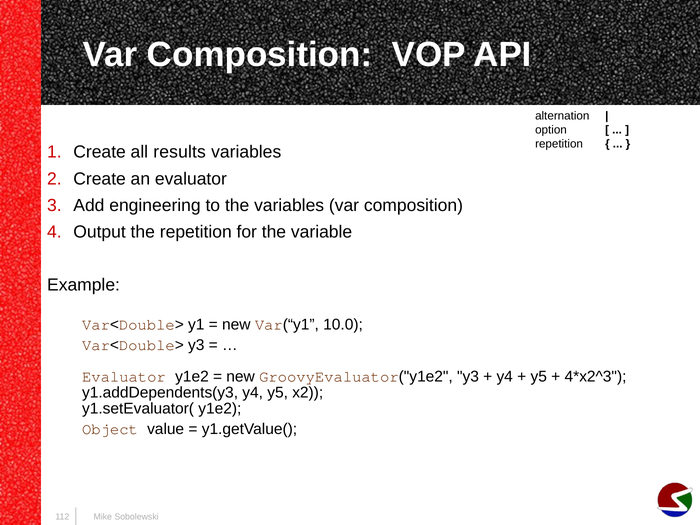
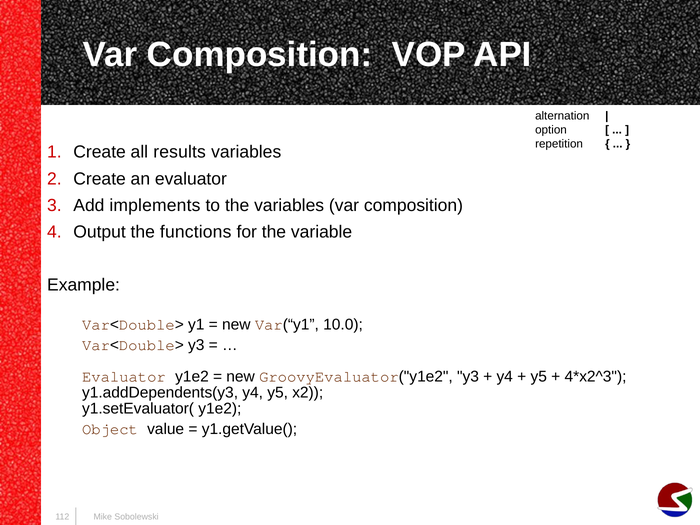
engineering: engineering -> implements
the repetition: repetition -> functions
